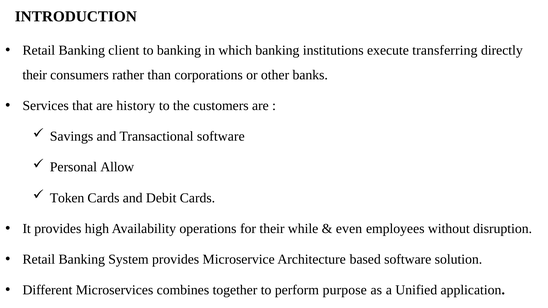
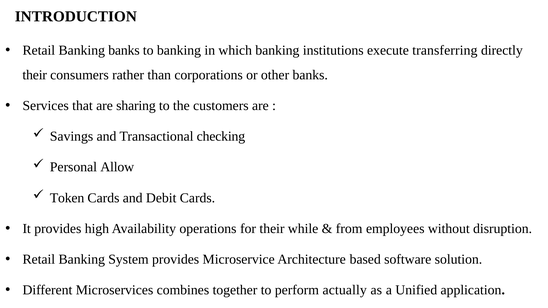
Banking client: client -> banks
history: history -> sharing
Transactional software: software -> checking
even: even -> from
purpose: purpose -> actually
